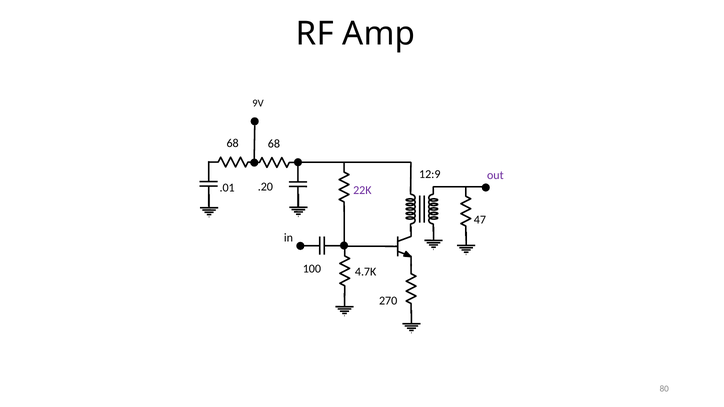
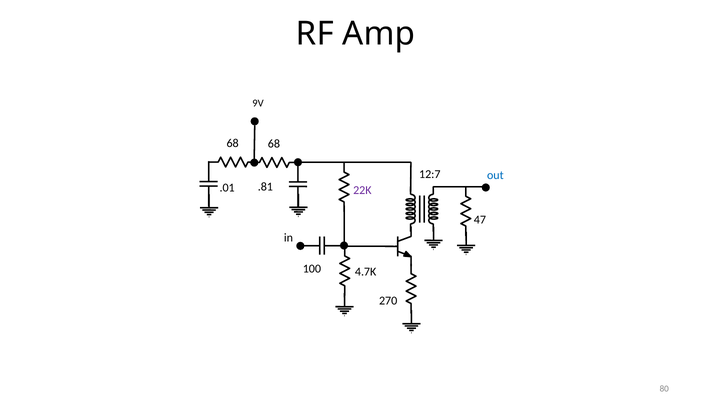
12:9: 12:9 -> 12:7
out colour: purple -> blue
.20: .20 -> .81
